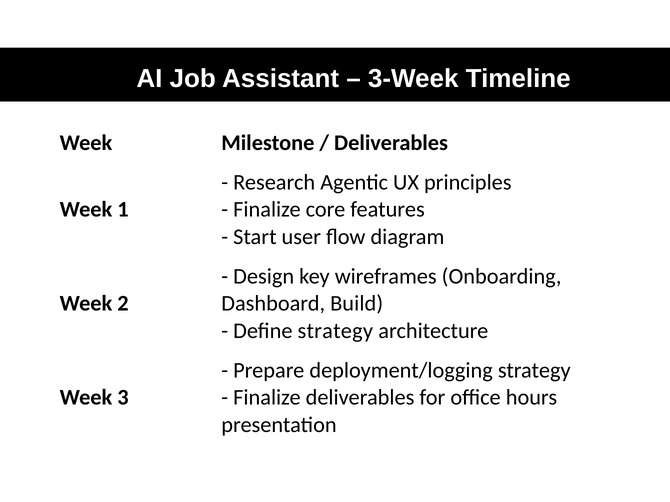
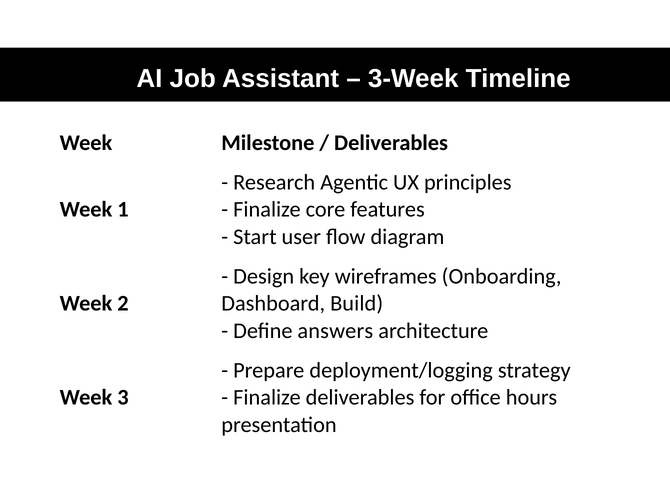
Define strategy: strategy -> answers
